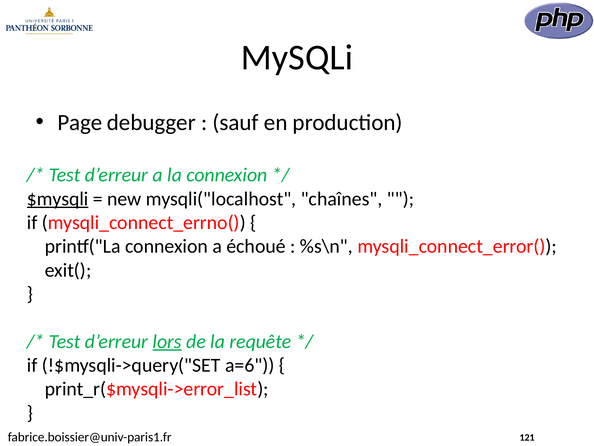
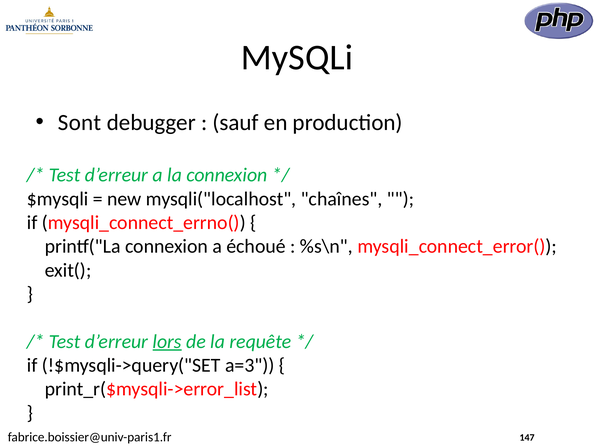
Page: Page -> Sont
$mysqli underline: present -> none
a=6: a=6 -> a=3
121: 121 -> 147
